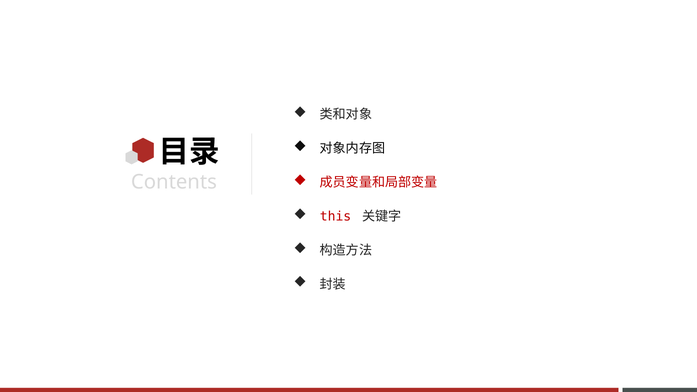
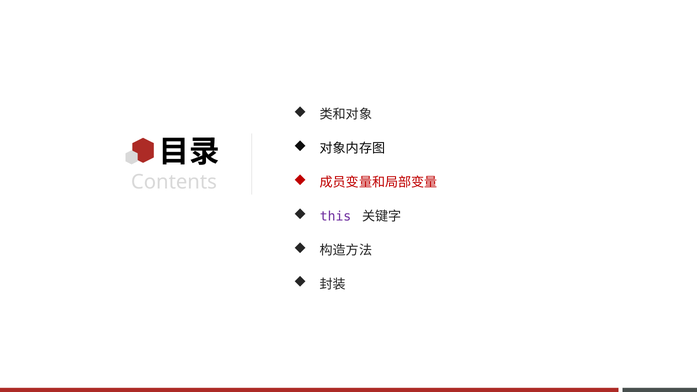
this colour: red -> purple
